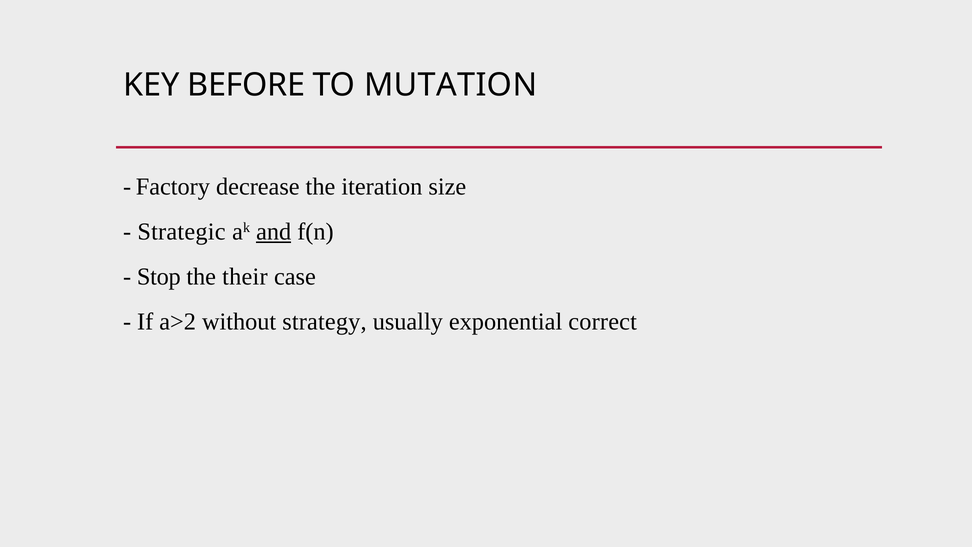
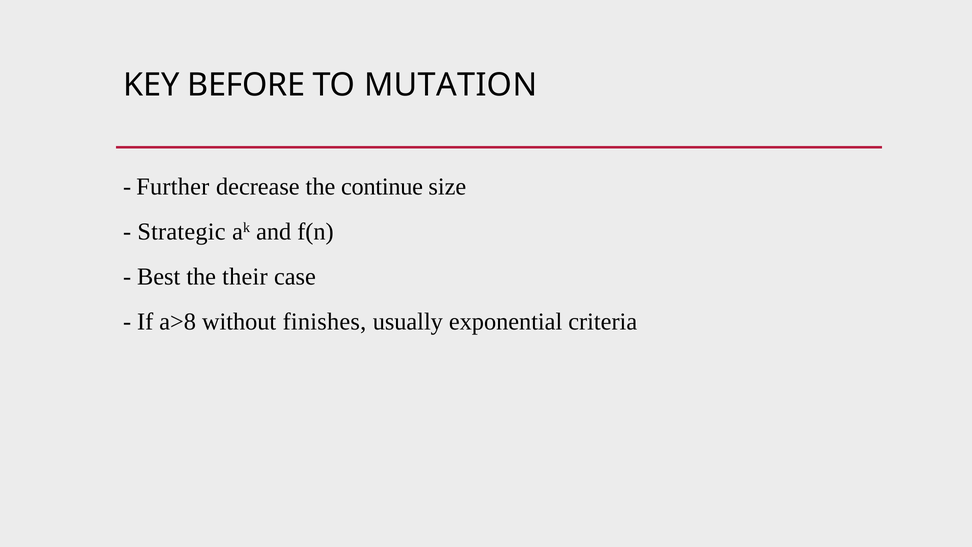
Factory: Factory -> Further
iteration: iteration -> continue
and underline: present -> none
Stop: Stop -> Best
a>2: a>2 -> a>8
strategy: strategy -> finishes
correct: correct -> criteria
